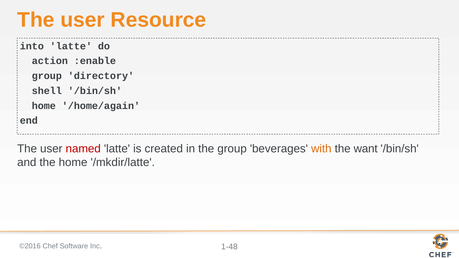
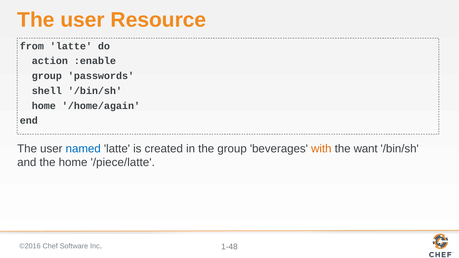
into: into -> from
directory: directory -> passwords
named colour: red -> blue
/mkdir/latte: /mkdir/latte -> /piece/latte
